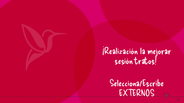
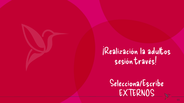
mejorar: mejorar -> adultos
tratos: tratos -> través
